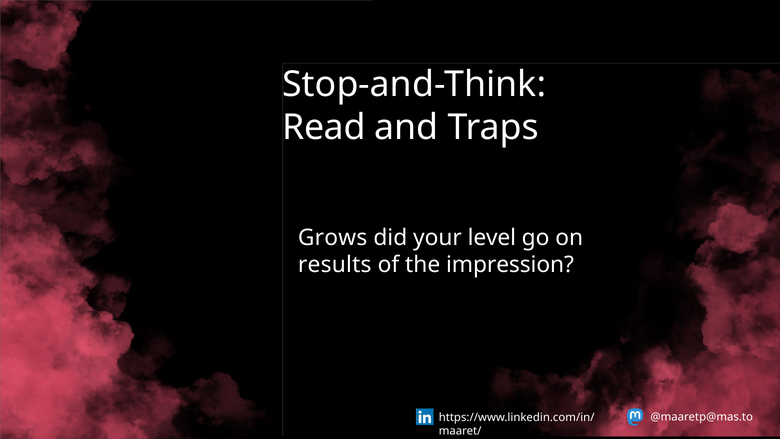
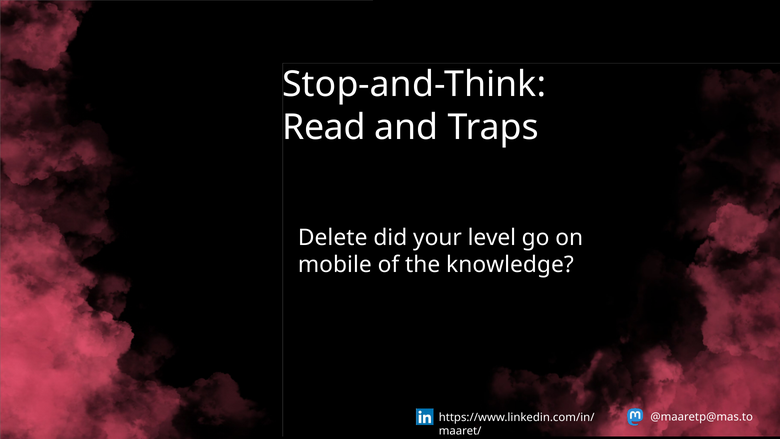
Grows: Grows -> Delete
results: results -> mobile
impression: impression -> knowledge
